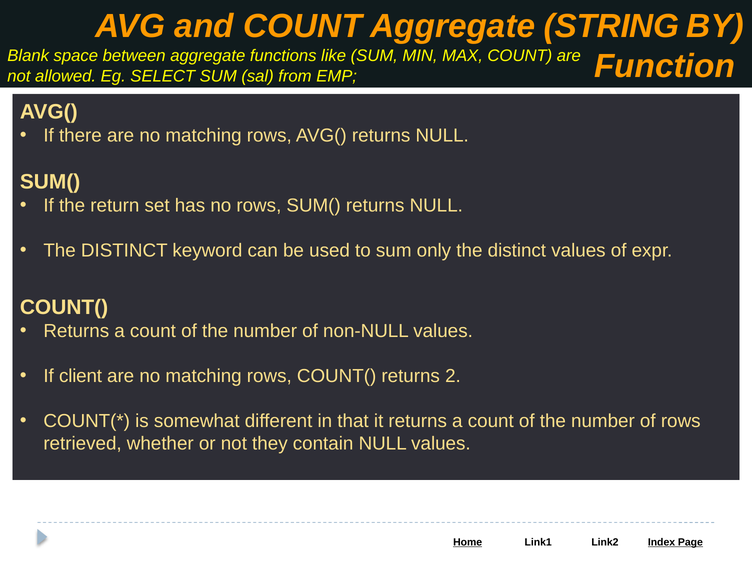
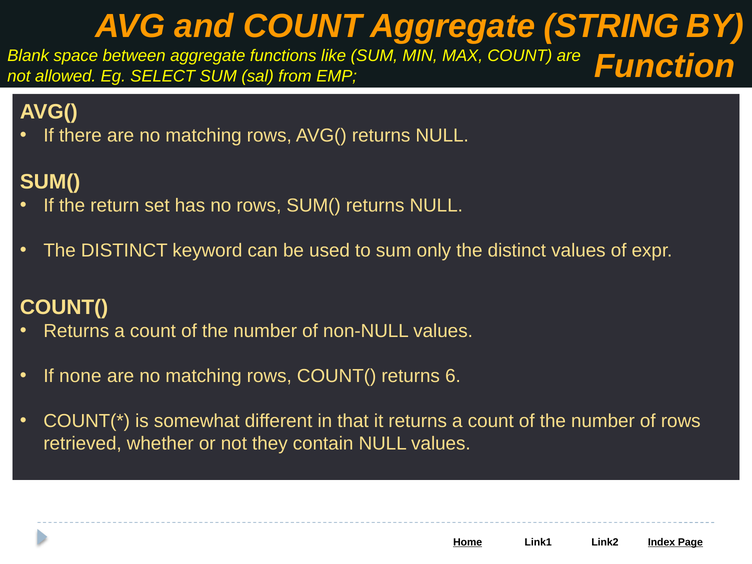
client: client -> none
2: 2 -> 6
